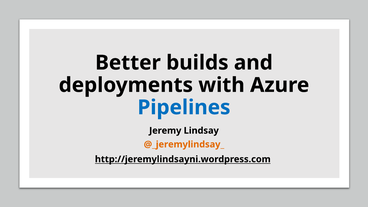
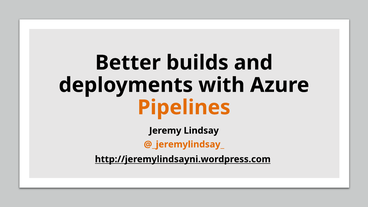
Pipelines colour: blue -> orange
